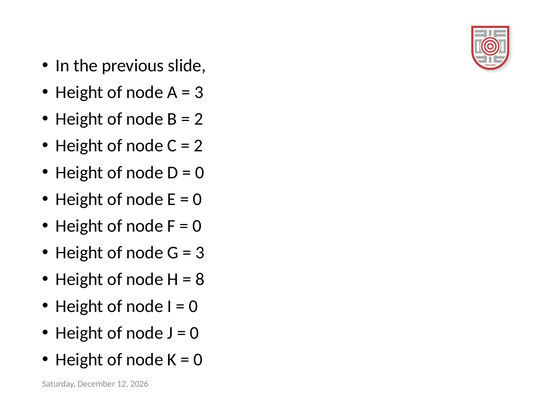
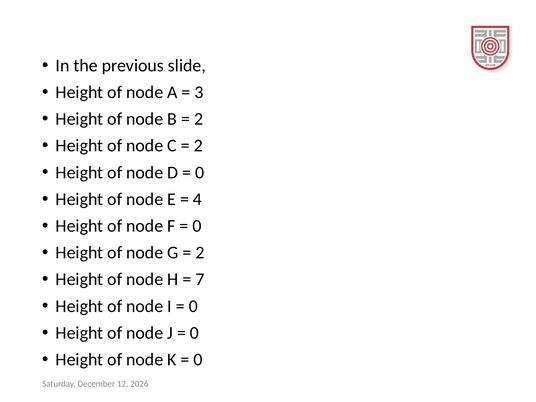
0 at (198, 199): 0 -> 4
3 at (200, 253): 3 -> 2
8: 8 -> 7
